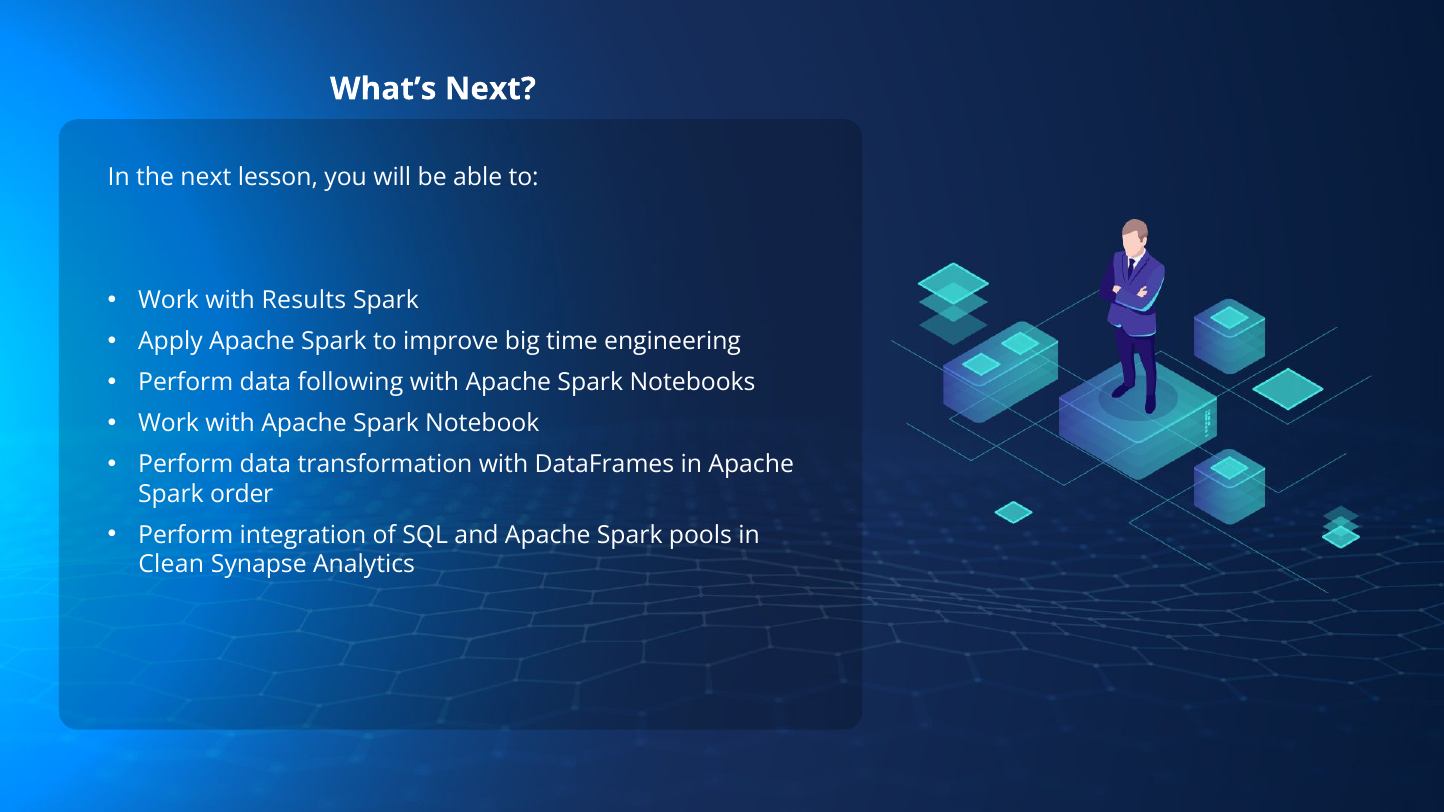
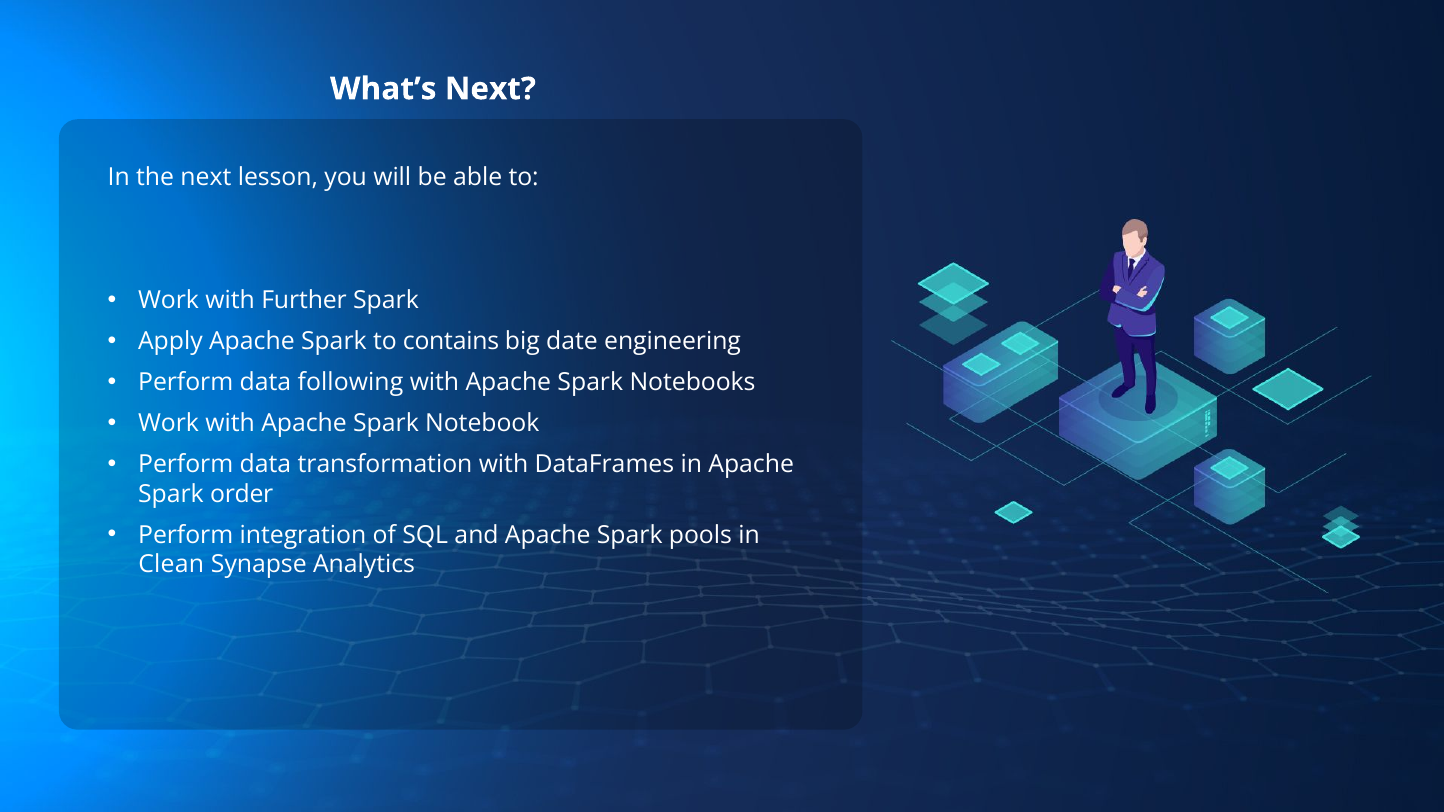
Results: Results -> Further
improve: improve -> contains
time: time -> date
